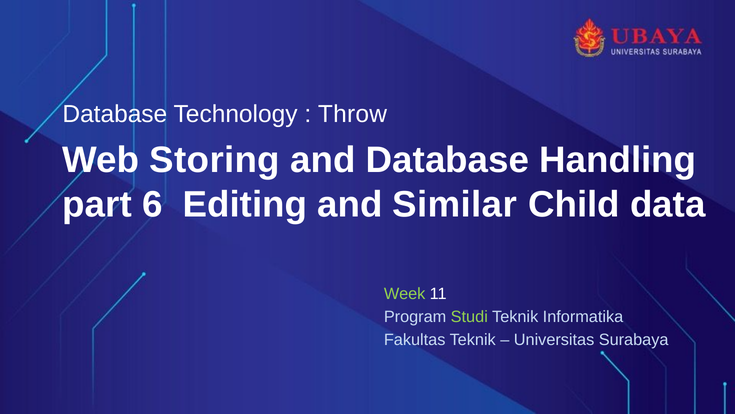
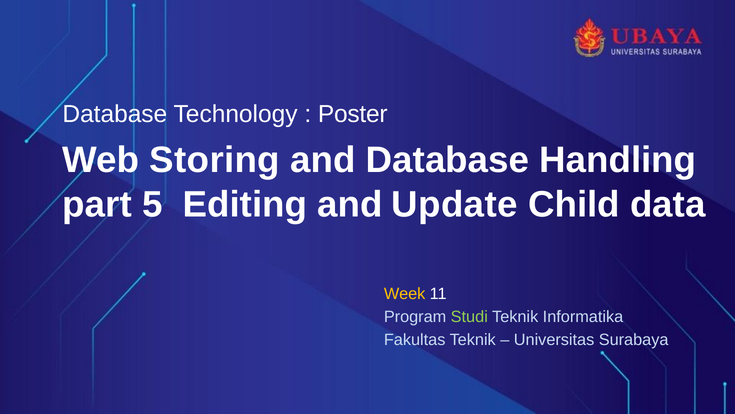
Throw: Throw -> Poster
6: 6 -> 5
Similar: Similar -> Update
Week colour: light green -> yellow
